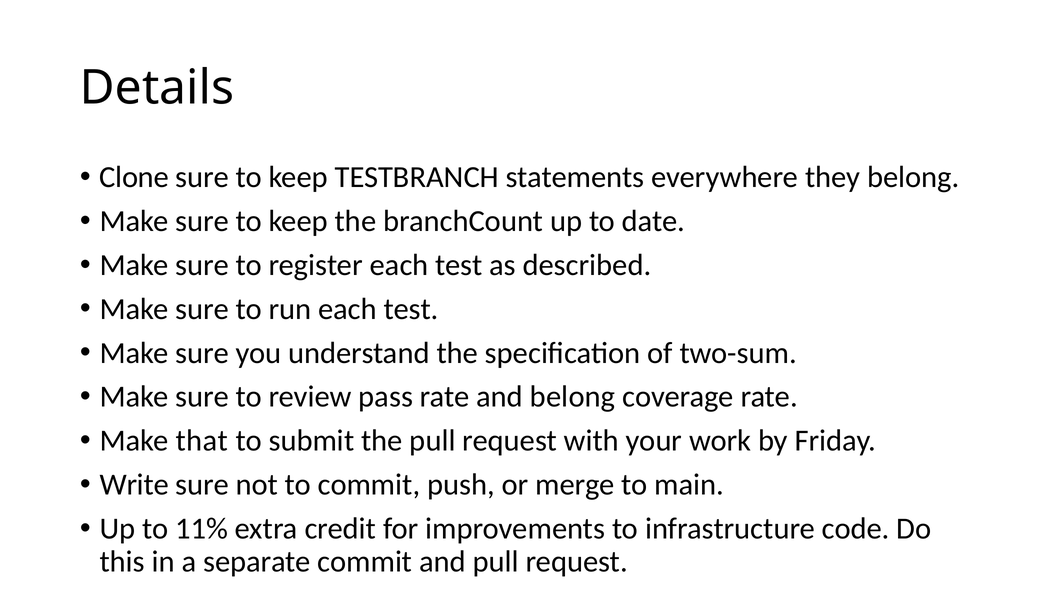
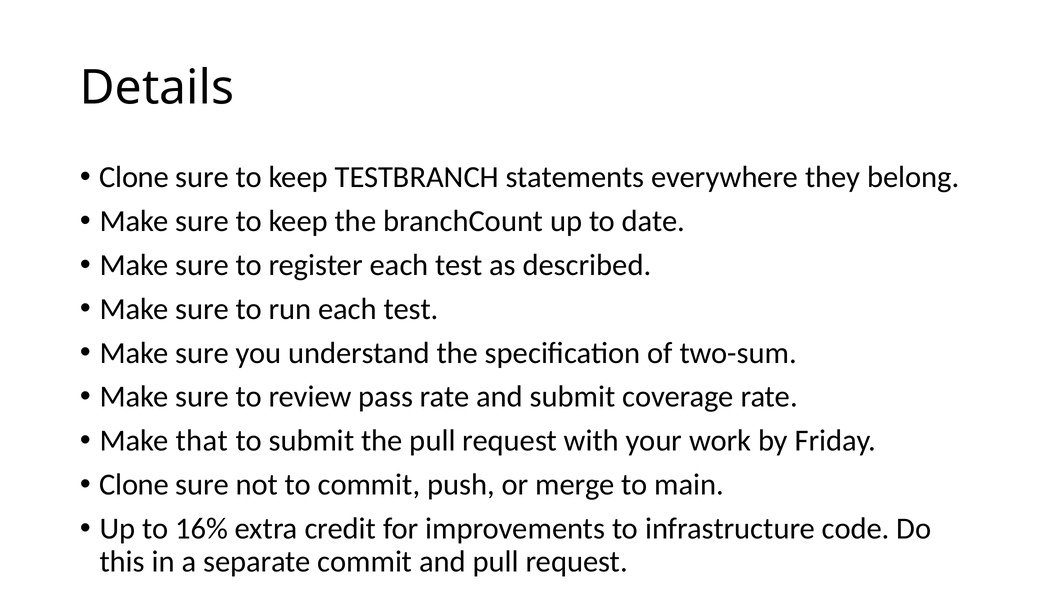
and belong: belong -> submit
Write at (134, 485): Write -> Clone
11%: 11% -> 16%
